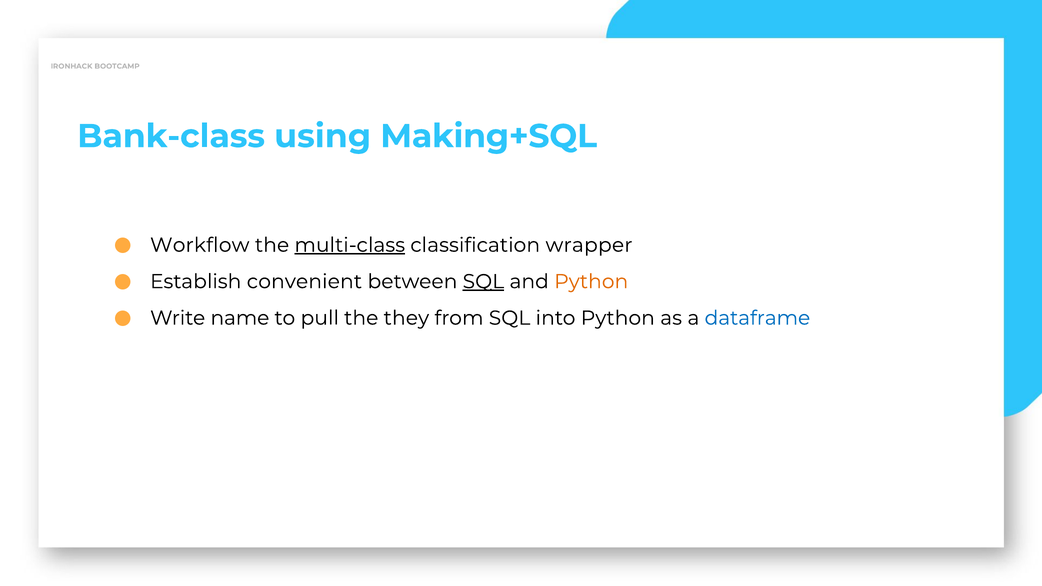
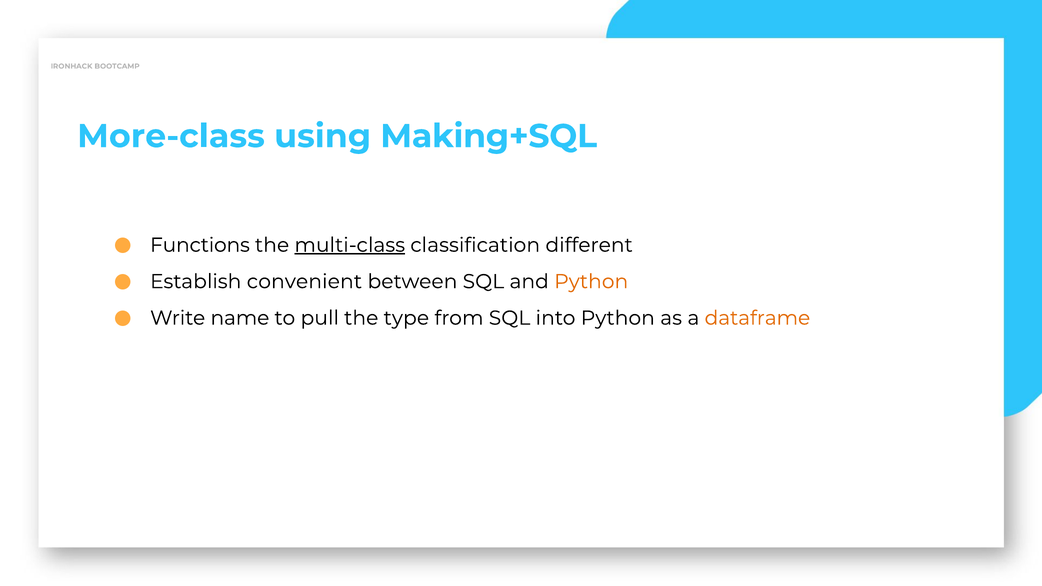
Bank-class: Bank-class -> More-class
Workflow: Workflow -> Functions
wrapper: wrapper -> different
SQL at (483, 282) underline: present -> none
they: they -> type
dataframe colour: blue -> orange
